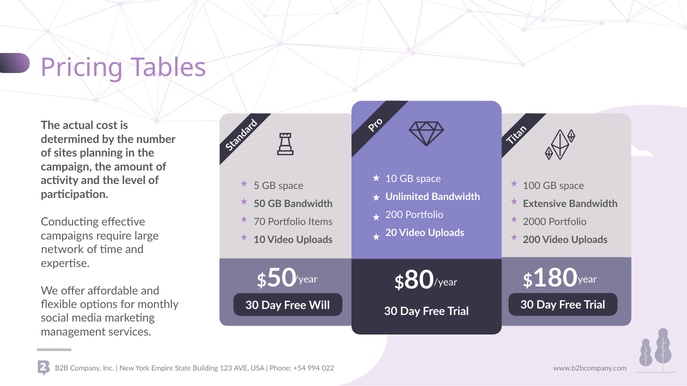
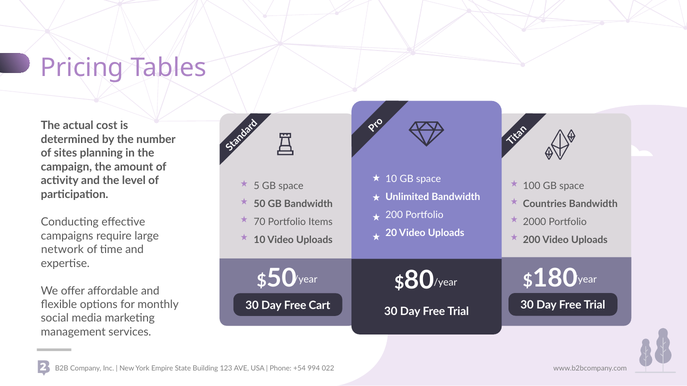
Extensive: Extensive -> Countries
Will: Will -> Cart
